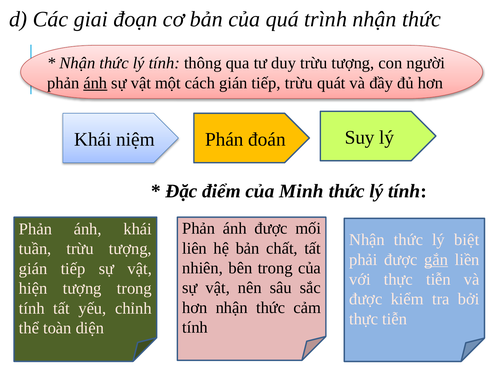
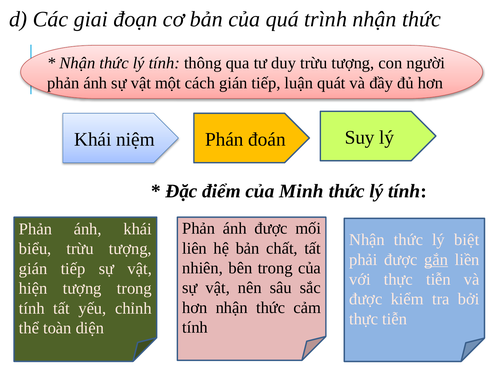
ánh at (95, 83) underline: present -> none
tiếp trừu: trừu -> luận
tuần: tuần -> biểu
